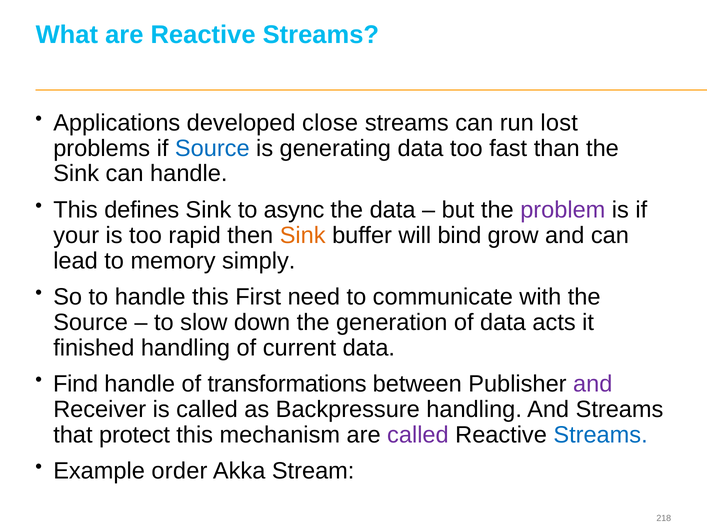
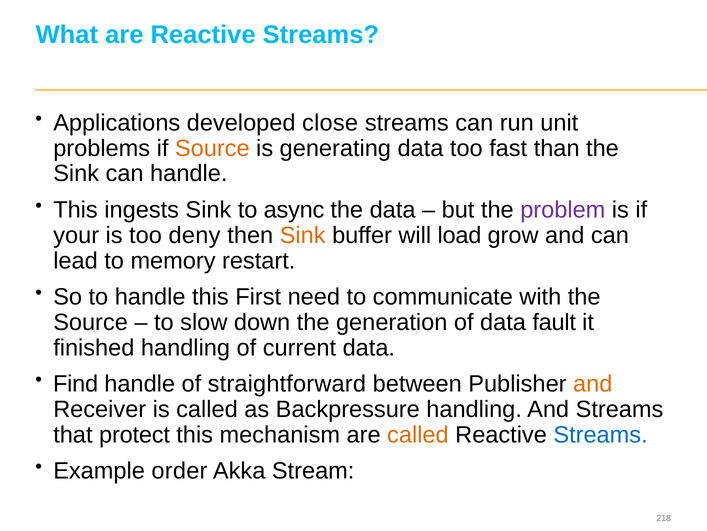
lost: lost -> unit
Source at (212, 148) colour: blue -> orange
defines: defines -> ingests
rapid: rapid -> deny
bind: bind -> load
simply: simply -> restart
acts: acts -> fault
transformations: transformations -> straightforward
and at (593, 383) colour: purple -> orange
called at (418, 434) colour: purple -> orange
